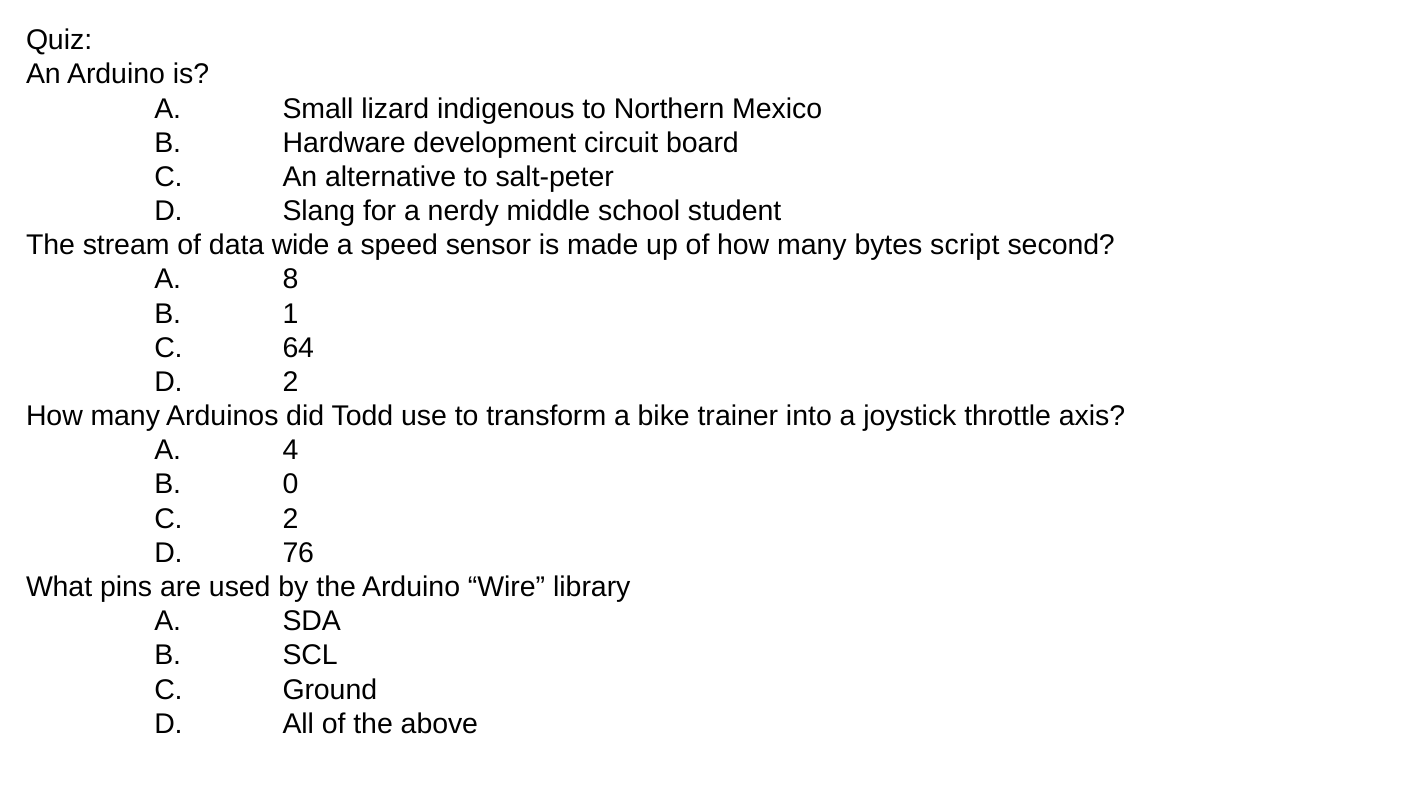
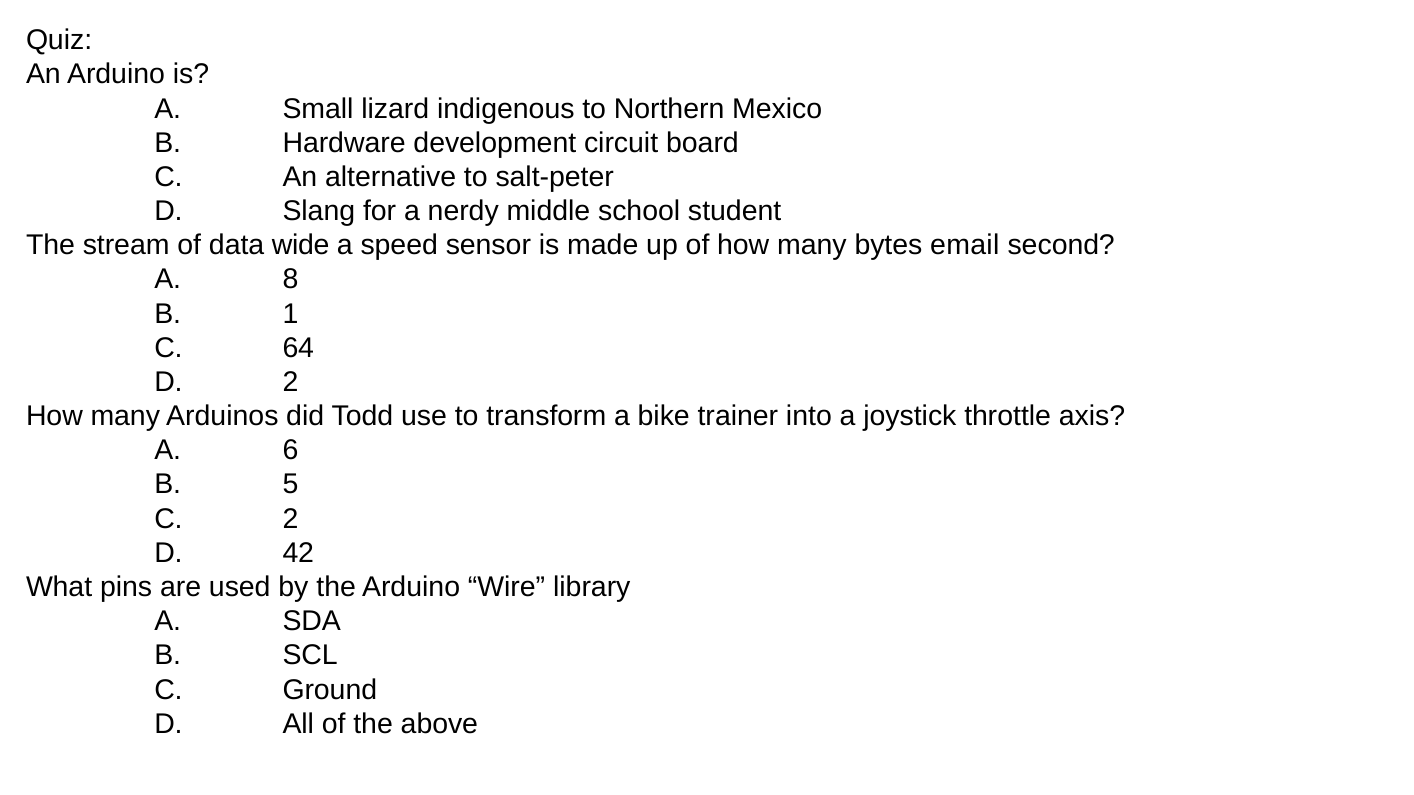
script: script -> email
4: 4 -> 6
0: 0 -> 5
76: 76 -> 42
